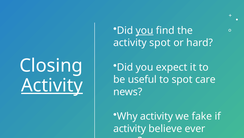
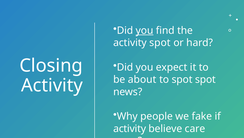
useful: useful -> about
spot care: care -> spot
Activity at (52, 85) underline: present -> none
Why activity: activity -> people
ever: ever -> care
